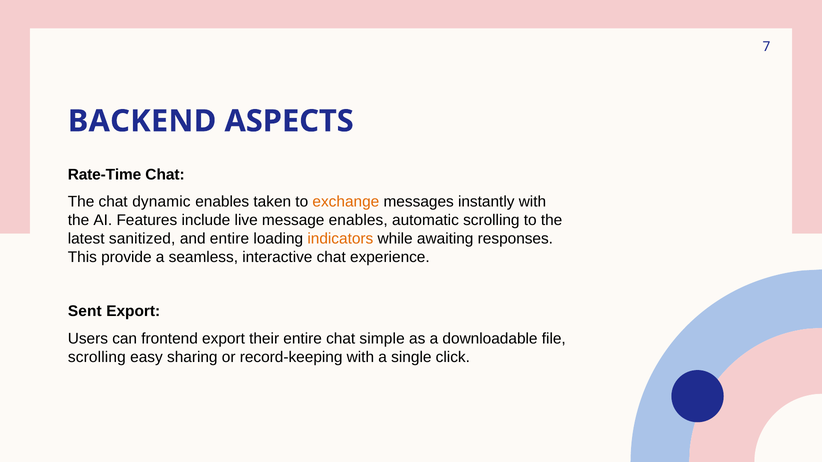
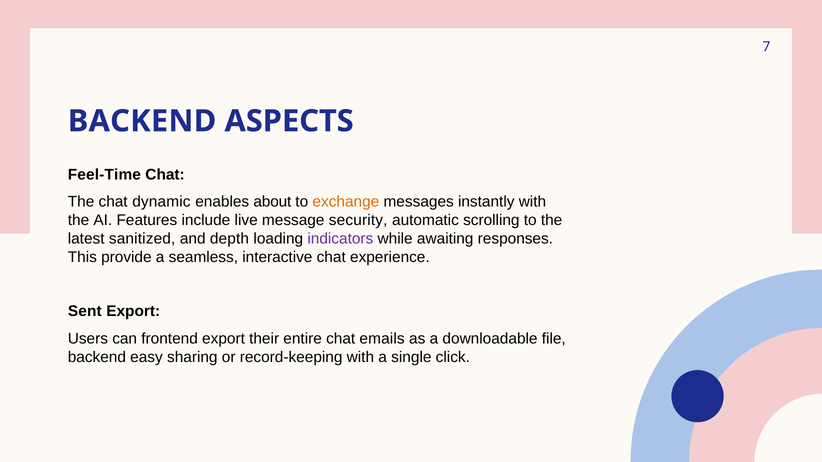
Rate-Time: Rate-Time -> Feel-Time
taken: taken -> about
message enables: enables -> security
and entire: entire -> depth
indicators colour: orange -> purple
simple: simple -> emails
scrolling at (97, 357): scrolling -> backend
